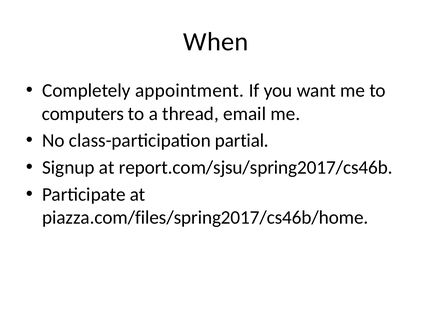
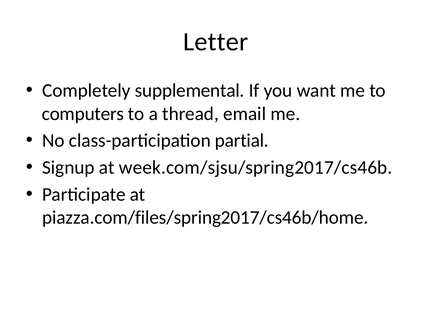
When: When -> Letter
appointment: appointment -> supplemental
report.com/sjsu/spring2017/cs46b: report.com/sjsu/spring2017/cs46b -> week.com/sjsu/spring2017/cs46b
